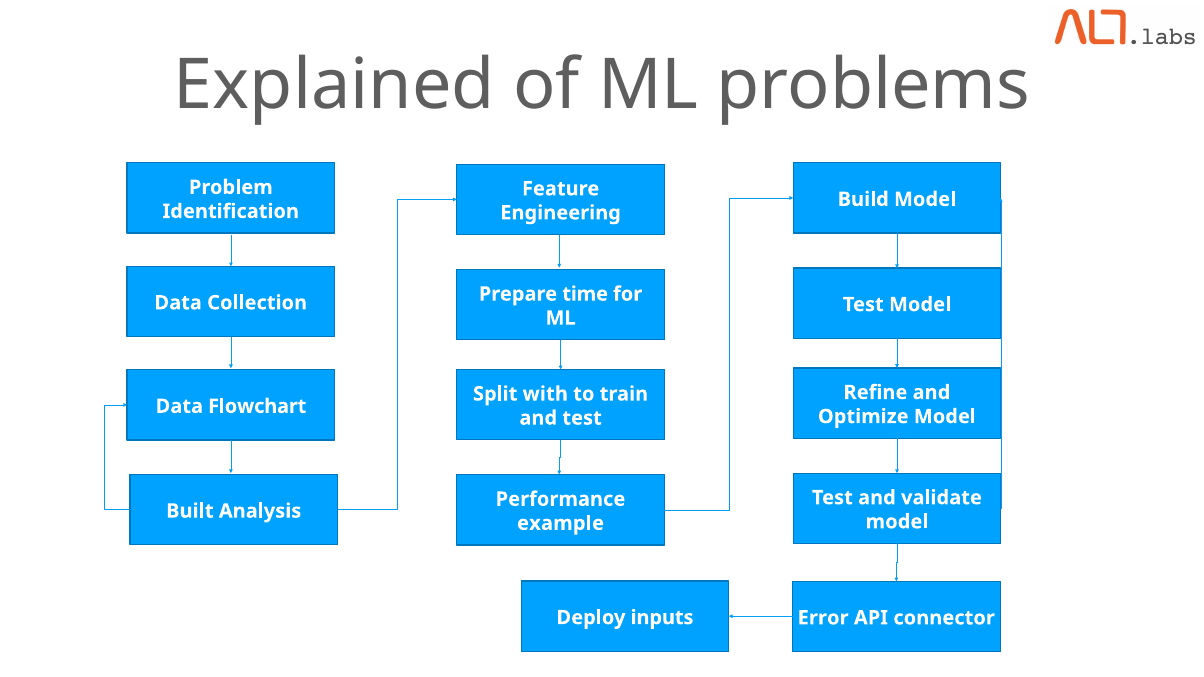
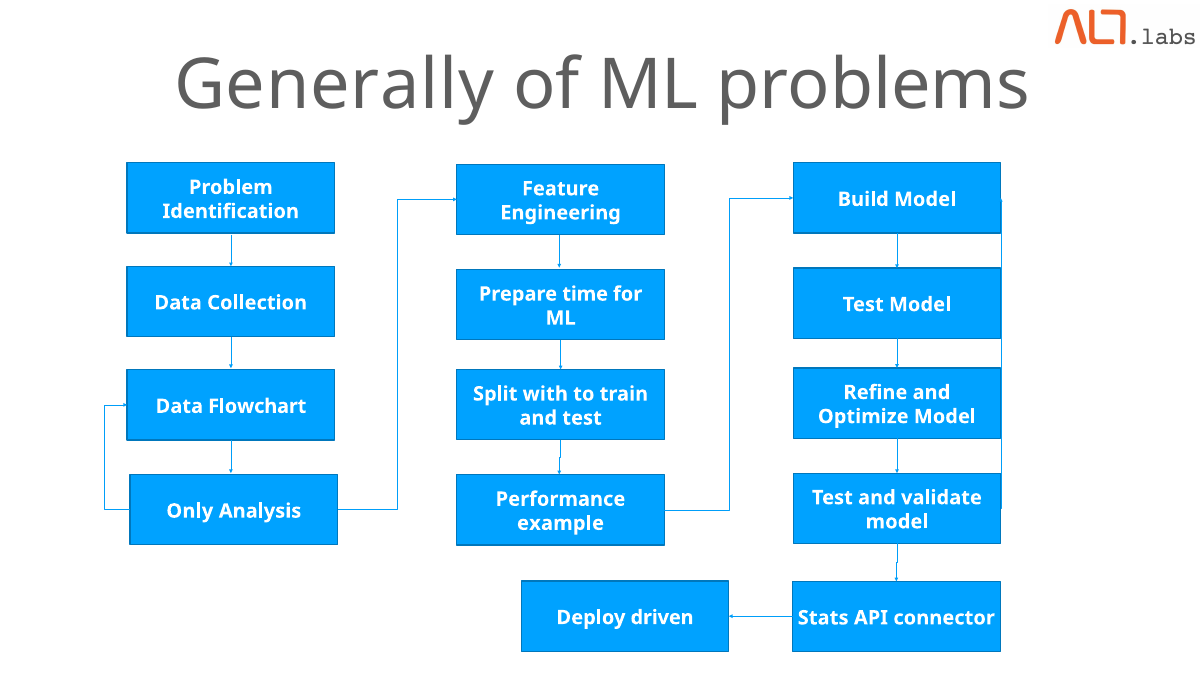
Explained: Explained -> Generally
Built: Built -> Only
inputs: inputs -> driven
Error: Error -> Stats
